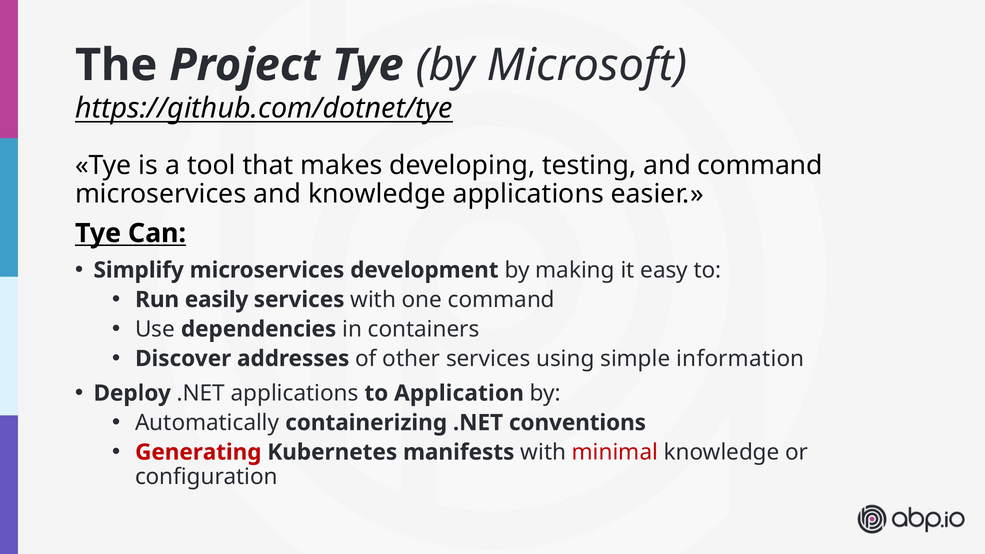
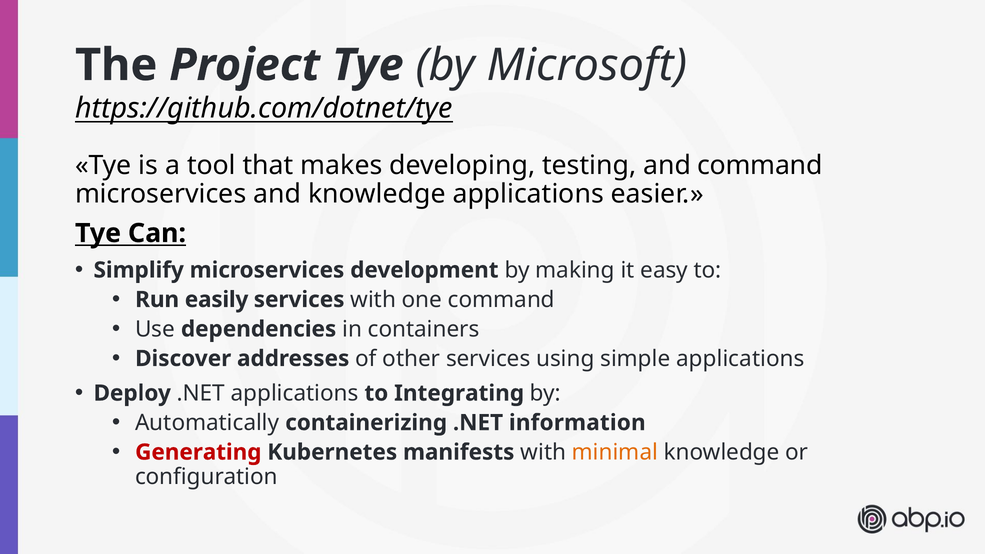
simple information: information -> applications
Application: Application -> Integrating
conventions: conventions -> information
minimal colour: red -> orange
